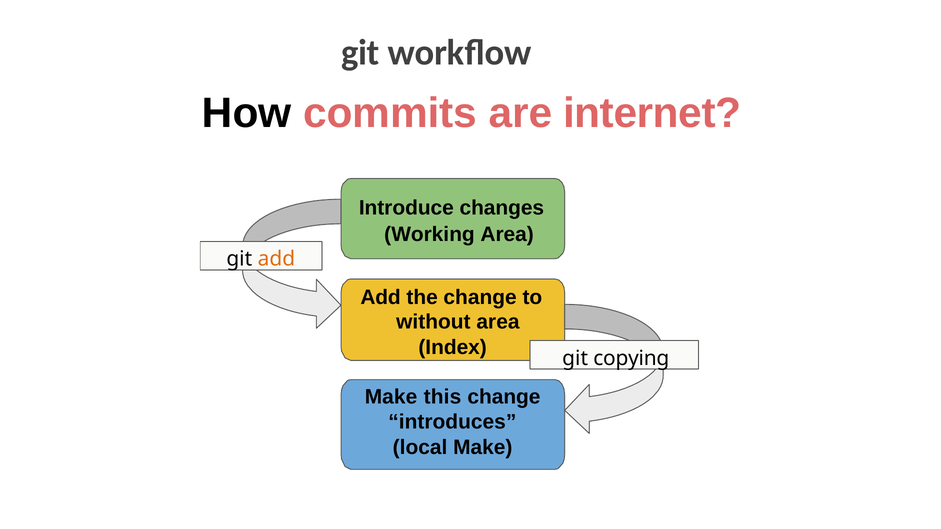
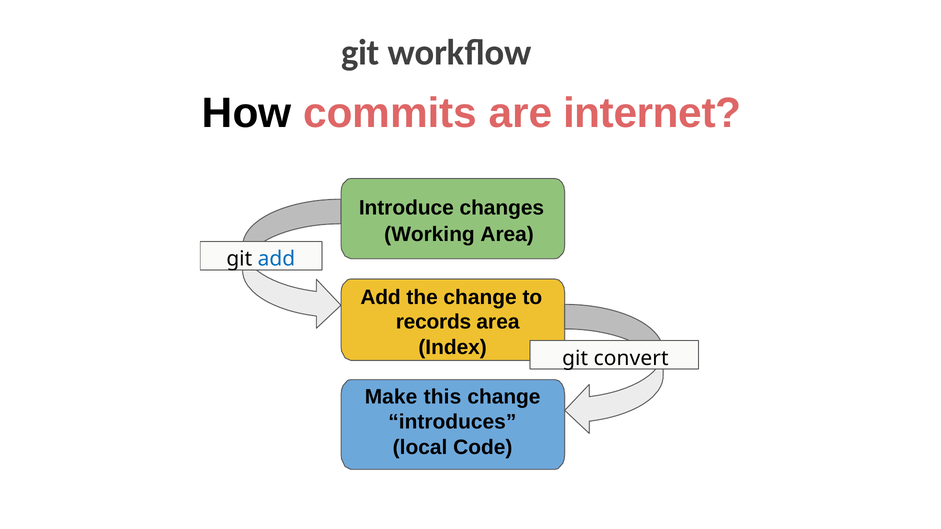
add at (276, 259) colour: orange -> blue
without: without -> records
copying: copying -> convert
local Make: Make -> Code
